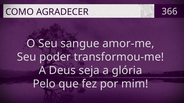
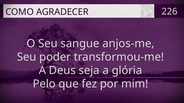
366: 366 -> 226
amor-me: amor-me -> anjos-me
